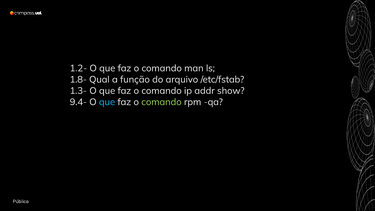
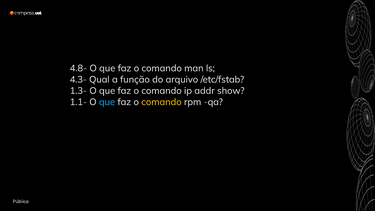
1.2-: 1.2- -> 4.8-
1.8-: 1.8- -> 4.3-
9.4-: 9.4- -> 1.1-
comando at (161, 102) colour: light green -> yellow
